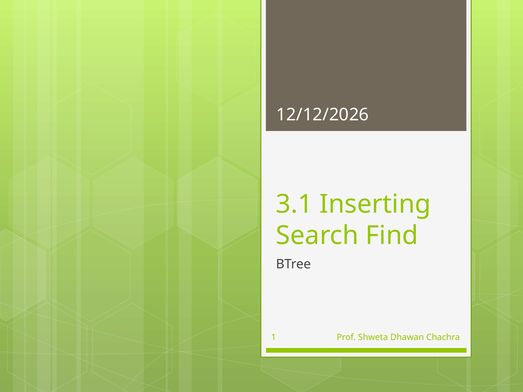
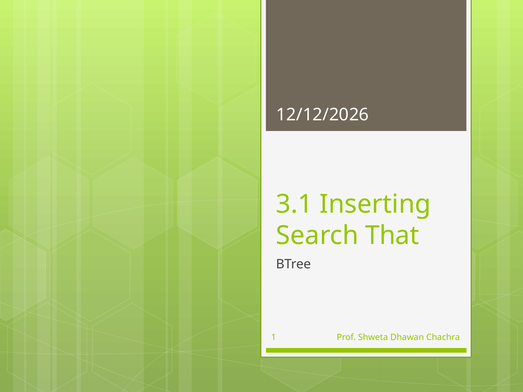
Find: Find -> That
